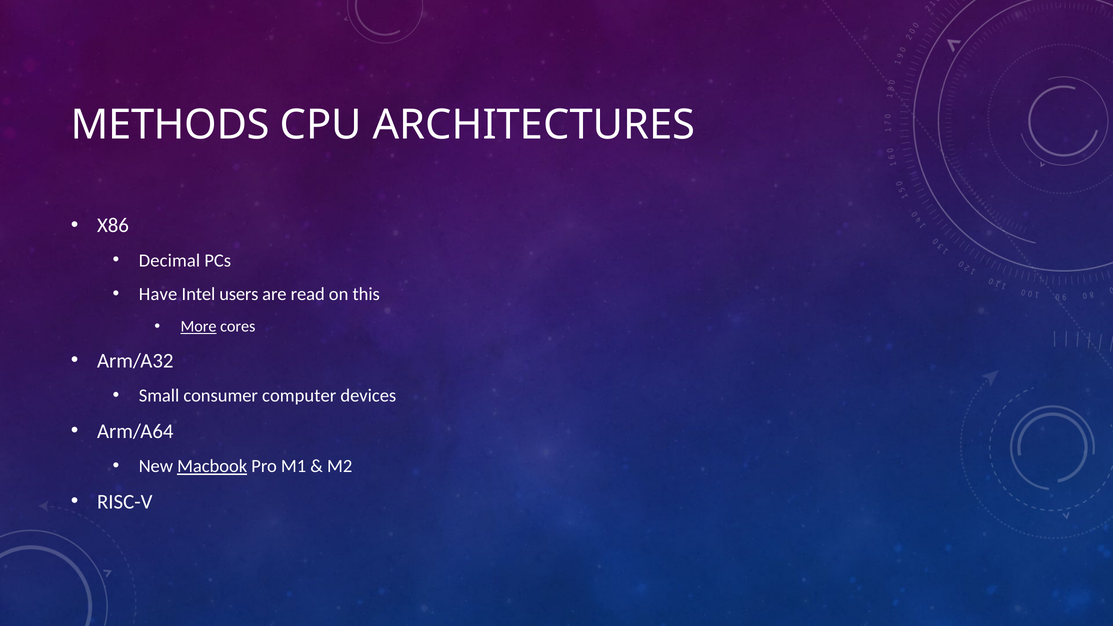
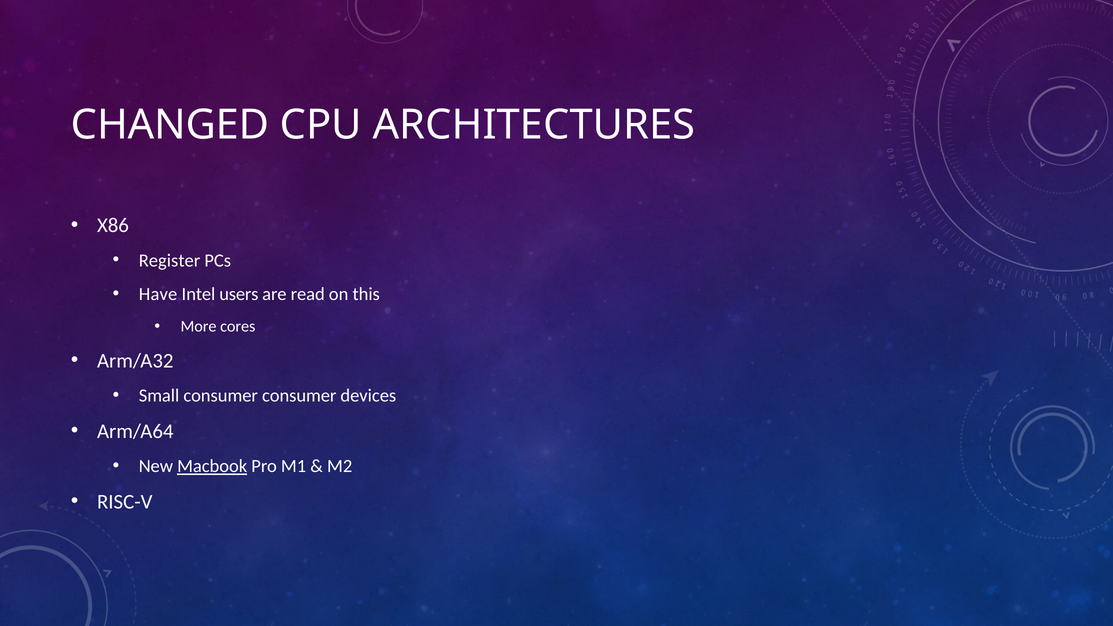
METHODS: METHODS -> CHANGED
Decimal: Decimal -> Register
More underline: present -> none
consumer computer: computer -> consumer
